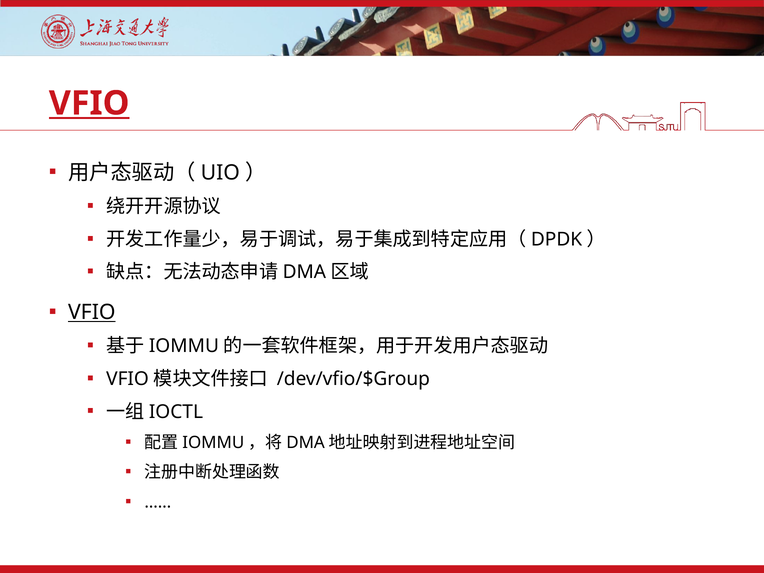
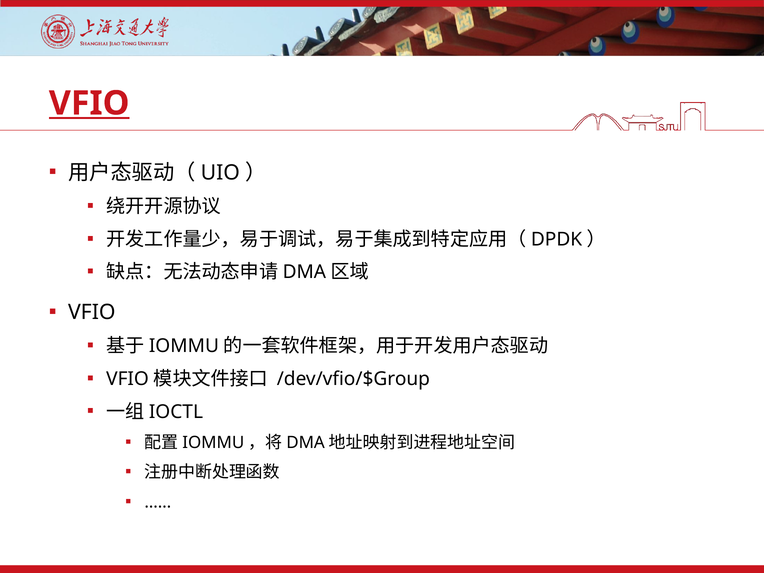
VFIO at (92, 312) underline: present -> none
